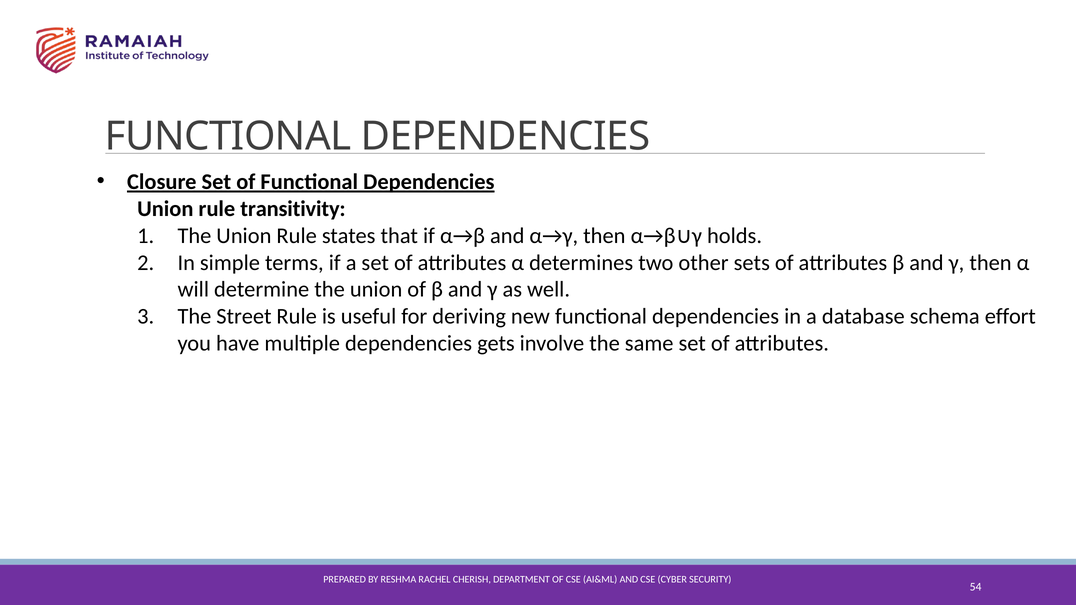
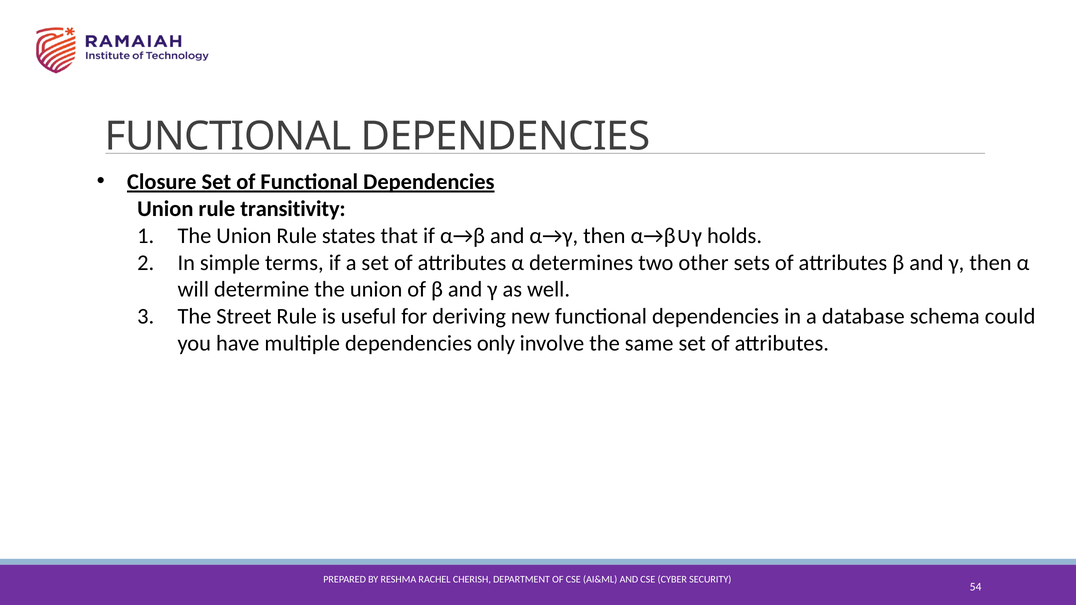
effort: effort -> could
gets: gets -> only
